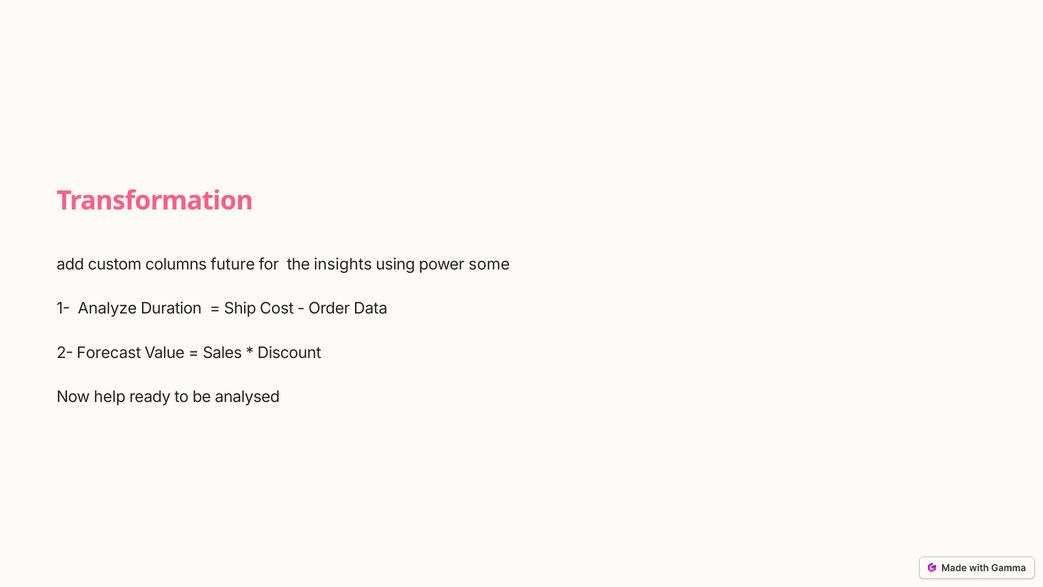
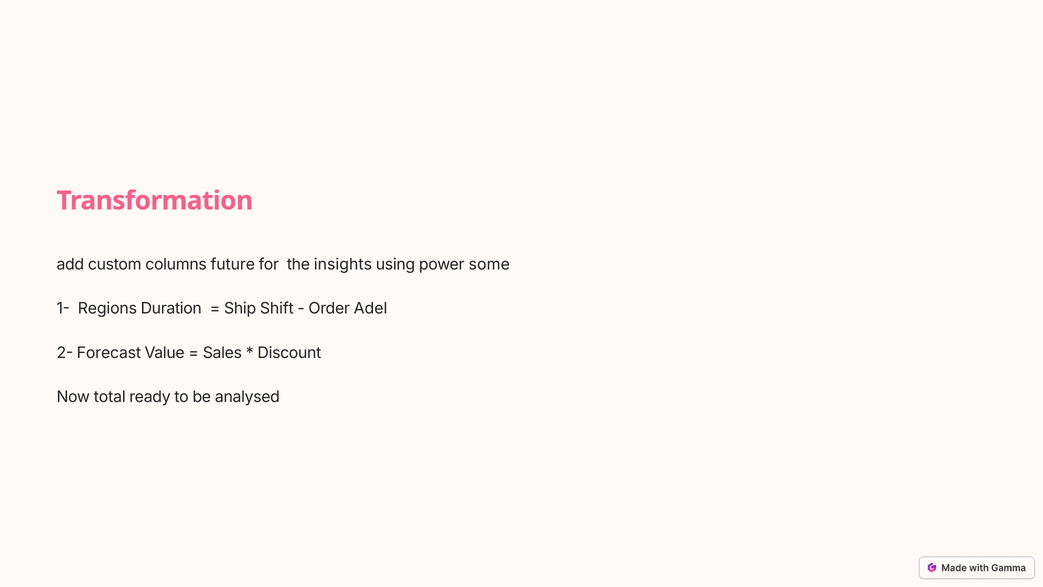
Analyze: Analyze -> Regions
Cost: Cost -> Shift
Data: Data -> Adel
help: help -> total
